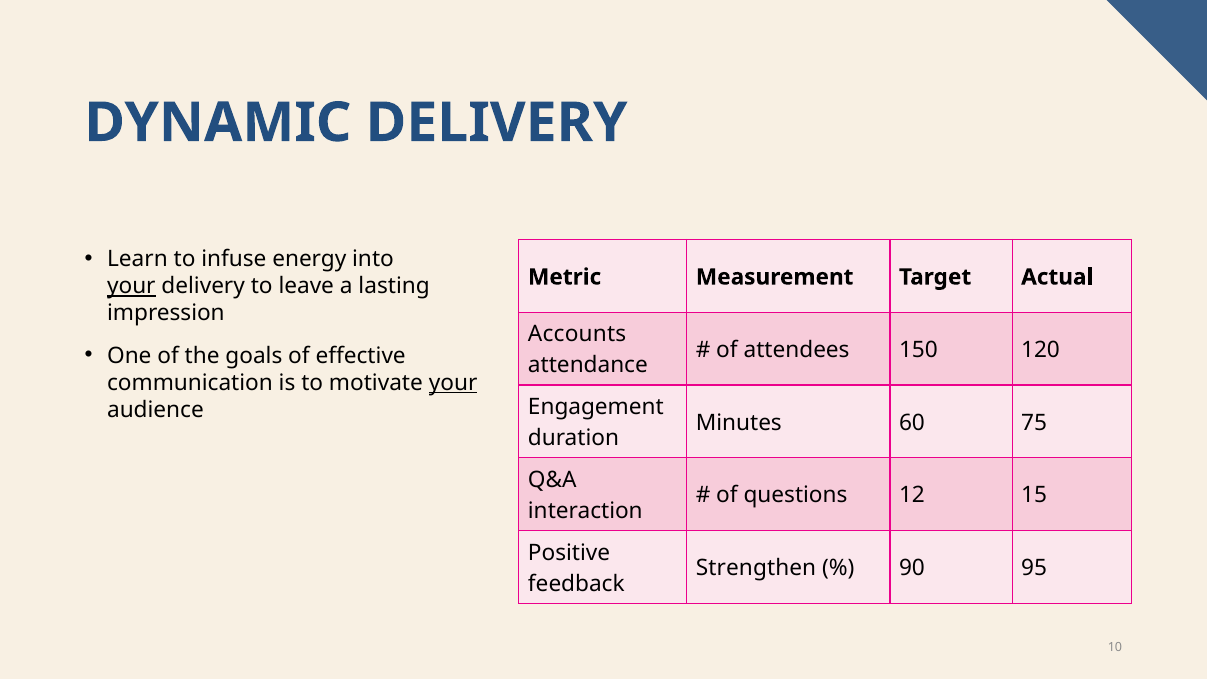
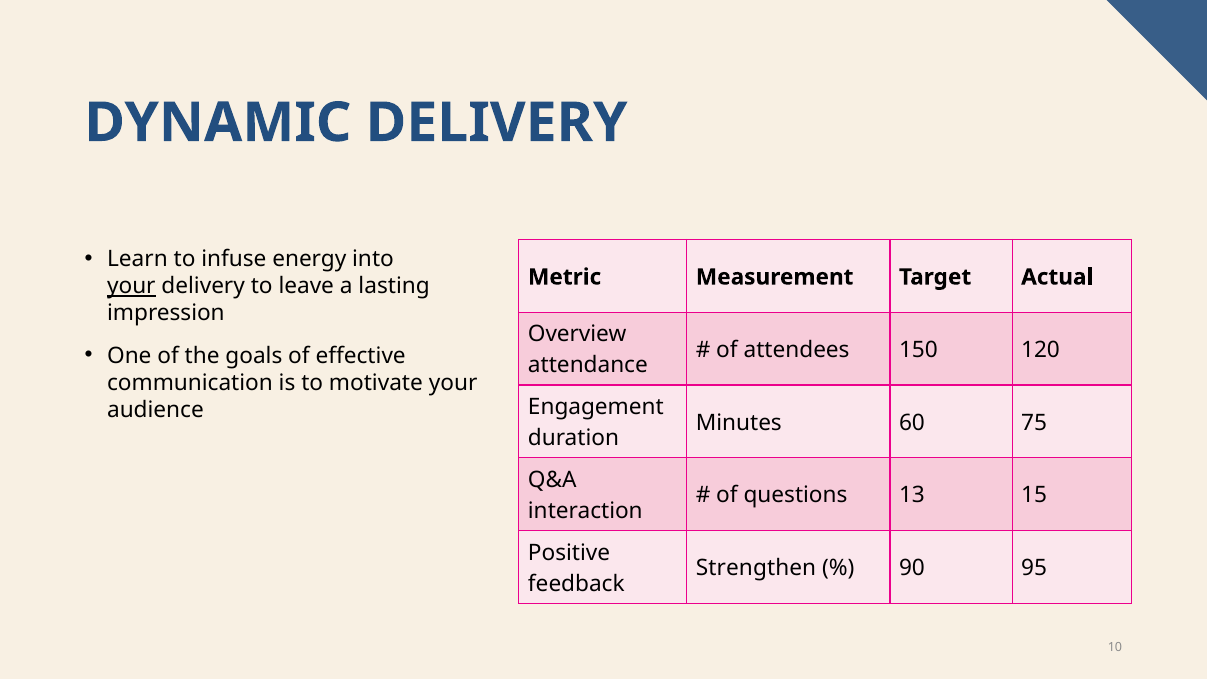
Accounts: Accounts -> Overview
your at (453, 383) underline: present -> none
12: 12 -> 13
